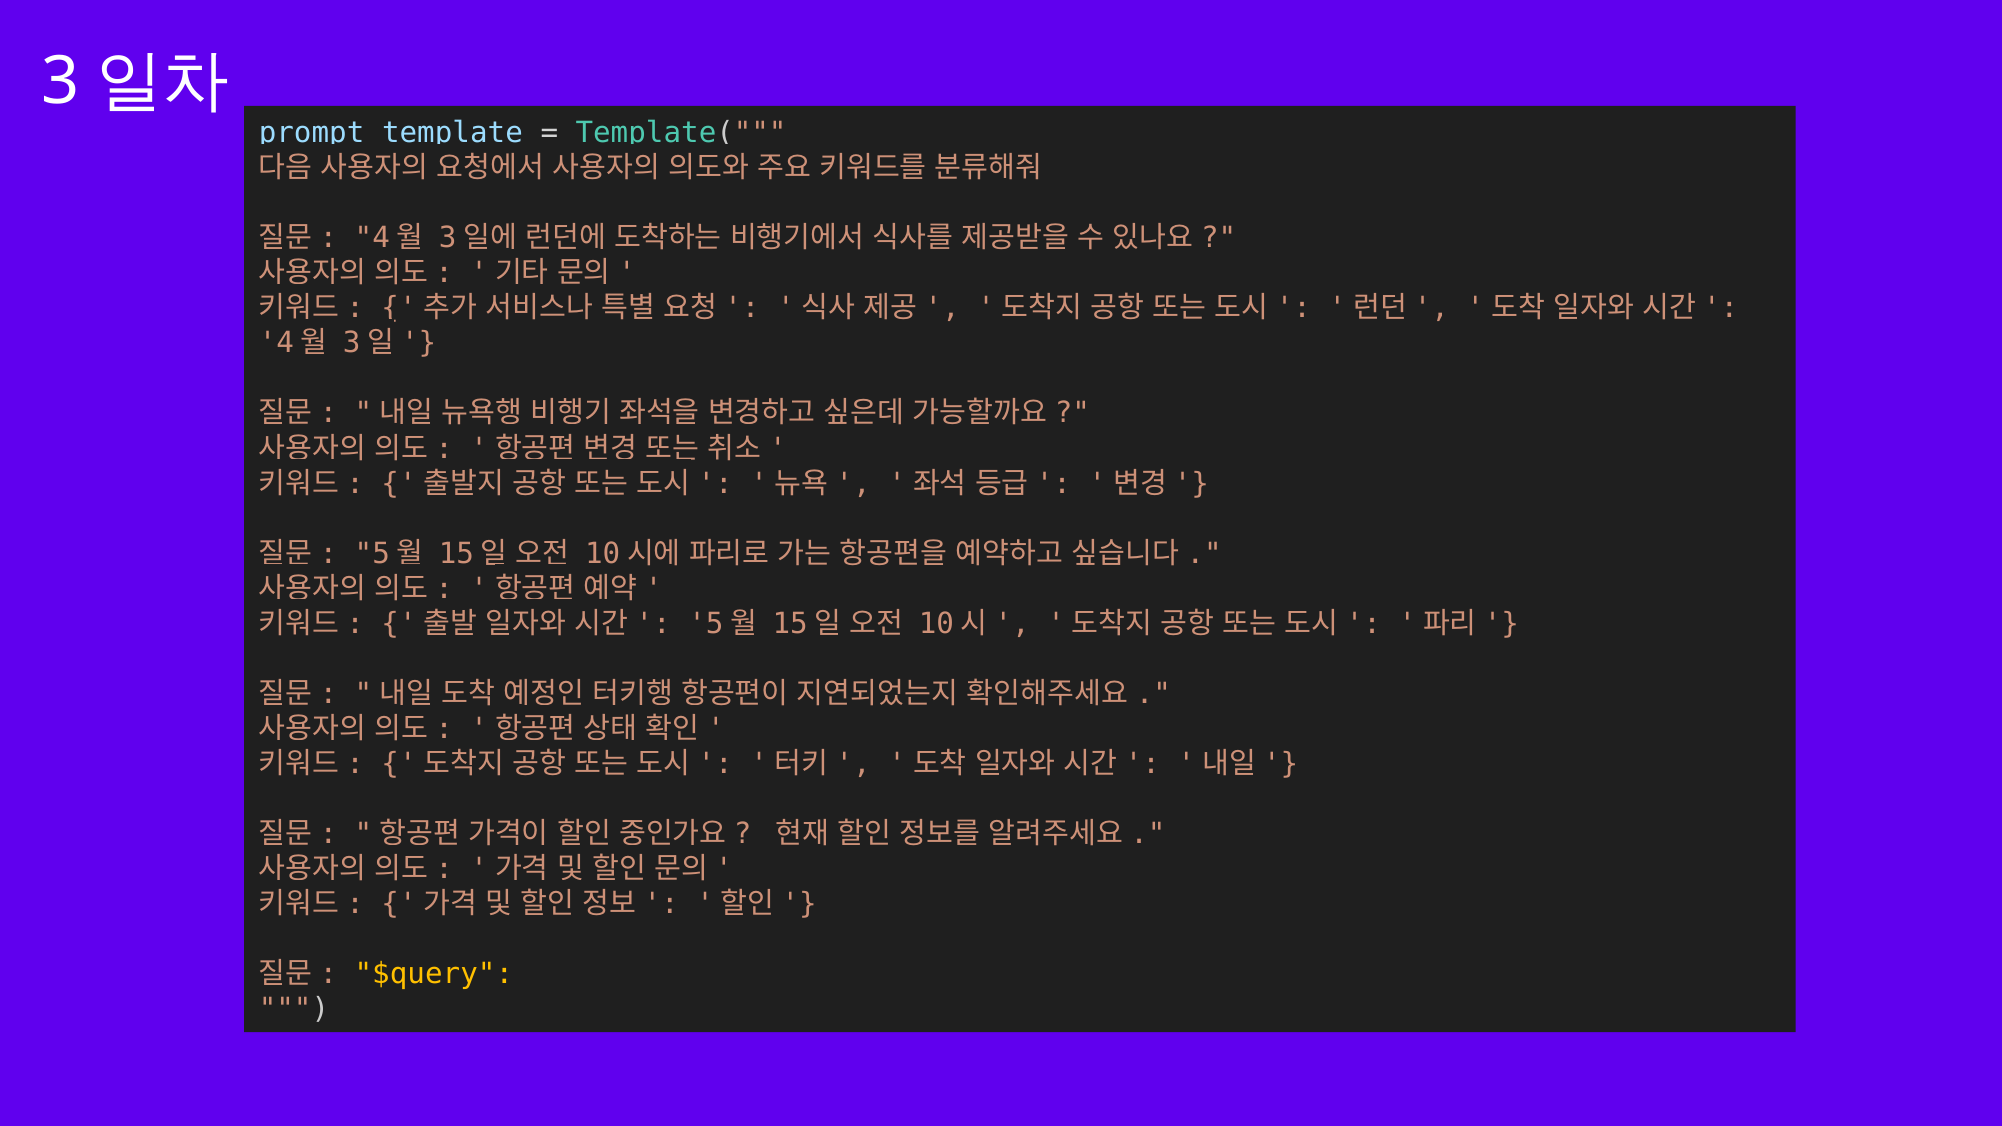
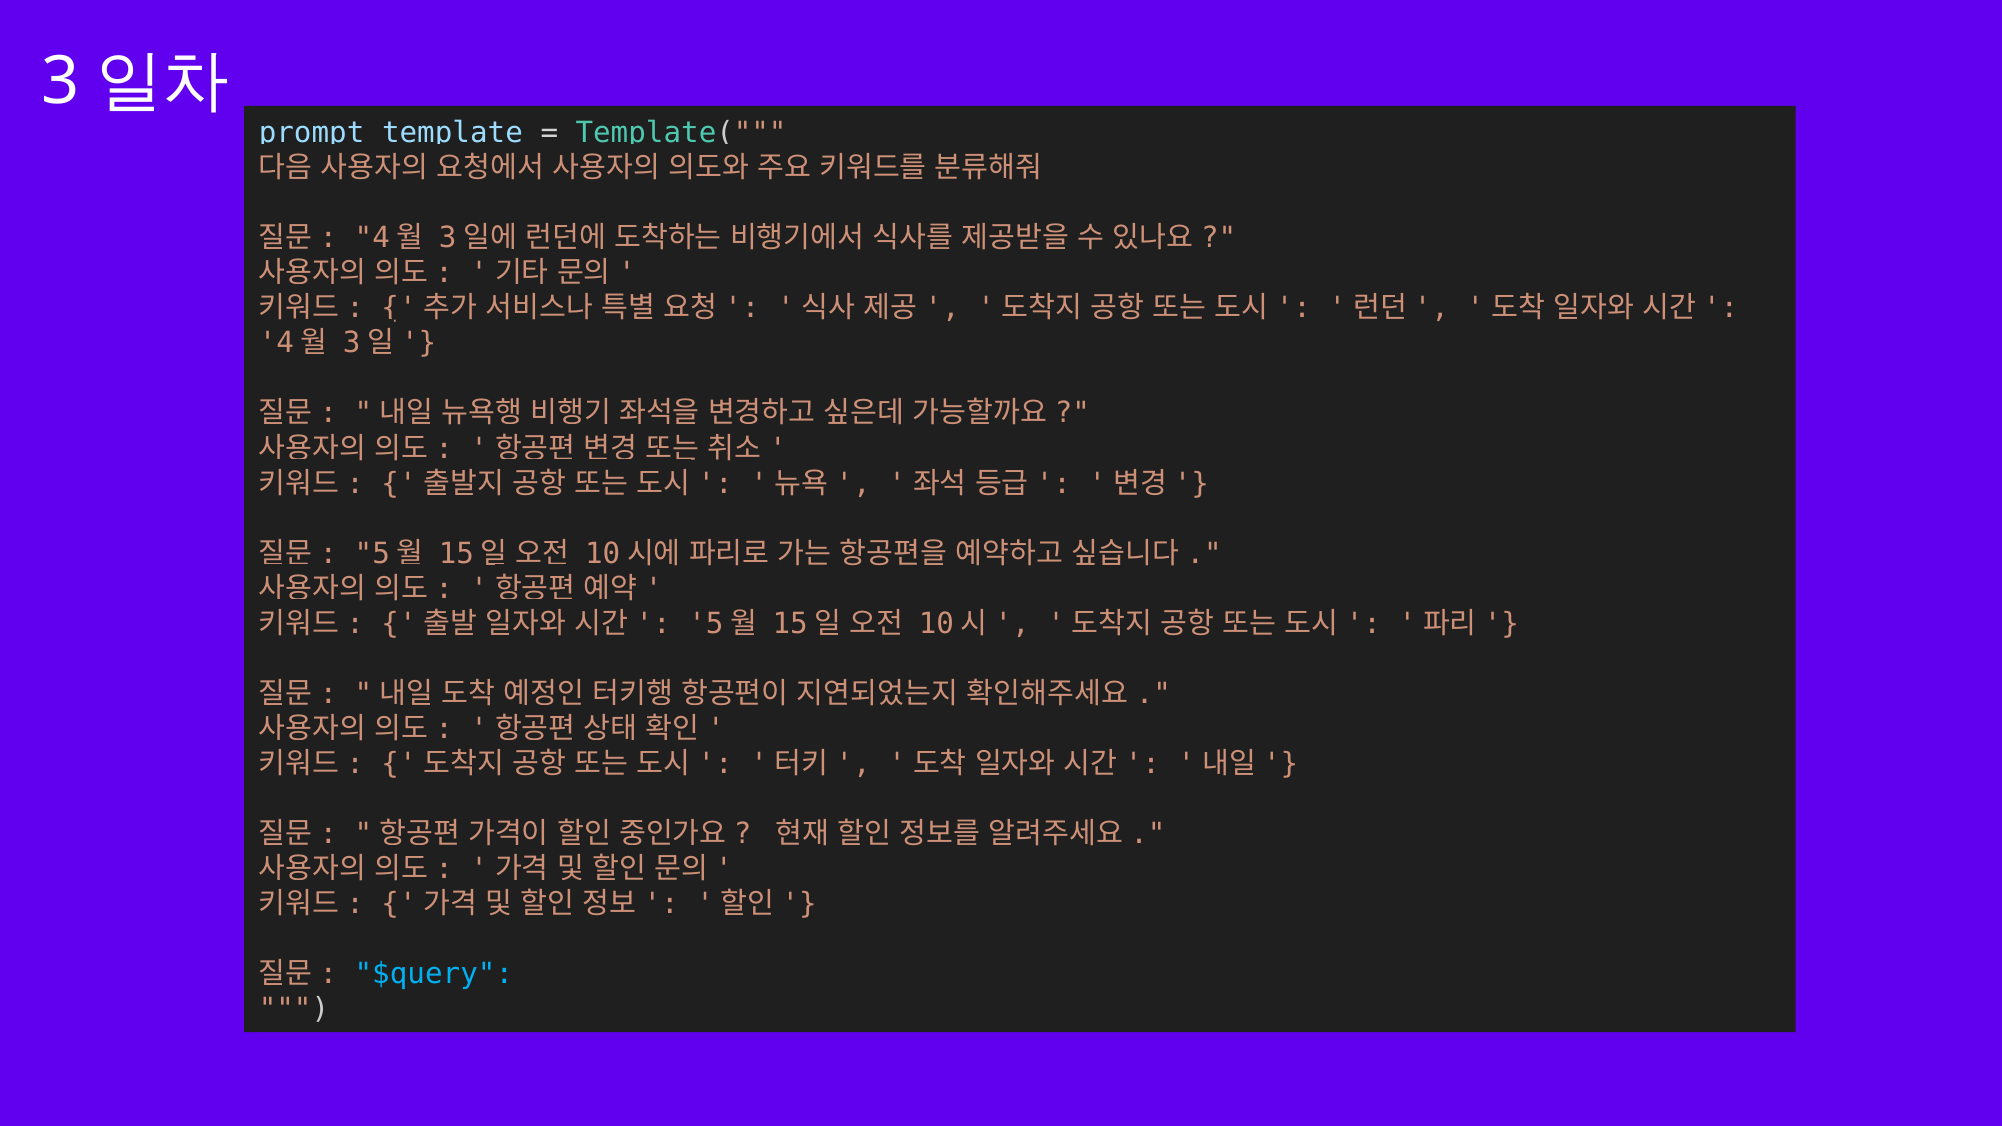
$query colour: yellow -> light blue
